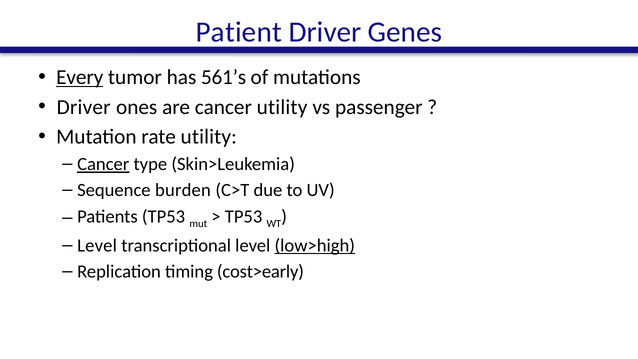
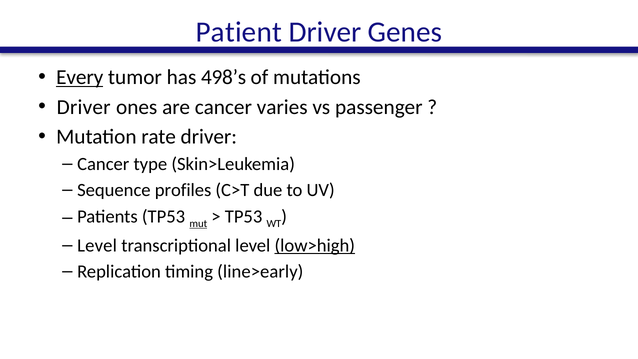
561’s: 561’s -> 498’s
cancer utility: utility -> varies
rate utility: utility -> driver
Cancer at (103, 164) underline: present -> none
burden: burden -> profiles
mut underline: none -> present
cost>early: cost>early -> line>early
